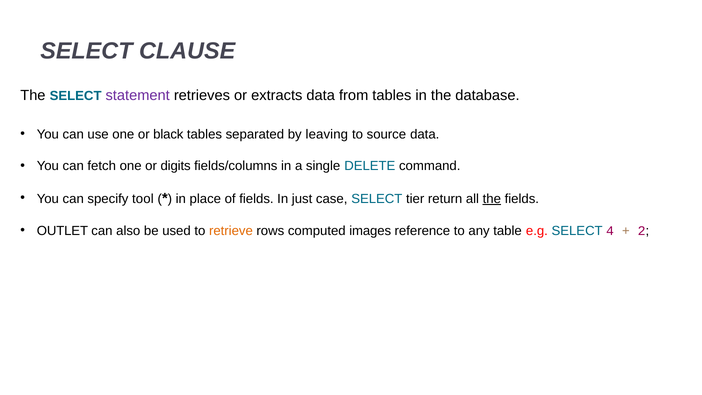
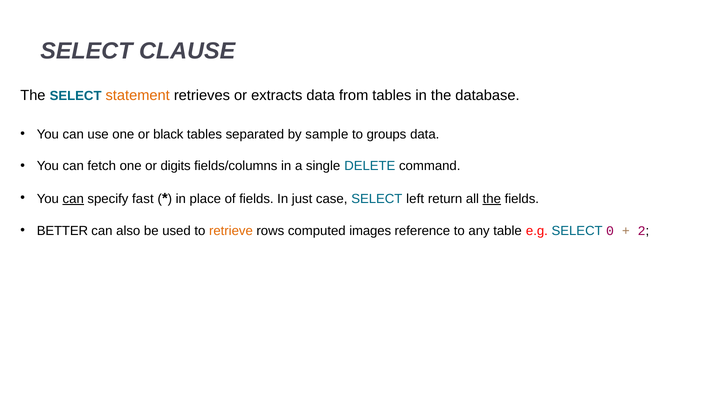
statement colour: purple -> orange
leaving: leaving -> sample
source: source -> groups
can at (73, 199) underline: none -> present
tool: tool -> fast
tier: tier -> left
OUTLET: OUTLET -> BETTER
4: 4 -> 0
